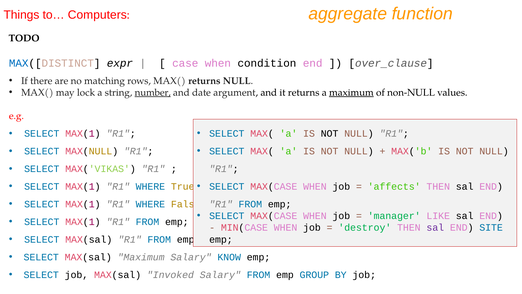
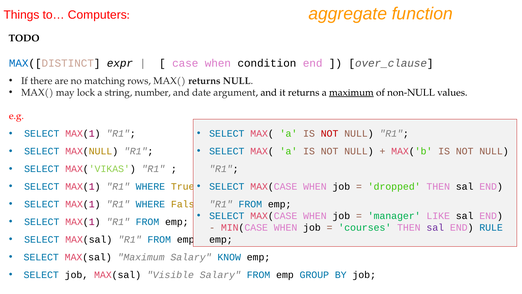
number underline: present -> none
NOT at (330, 133) colour: black -> red
affects: affects -> dropped
destroy: destroy -> courses
SITE: SITE -> RULE
Invoked: Invoked -> Visible
